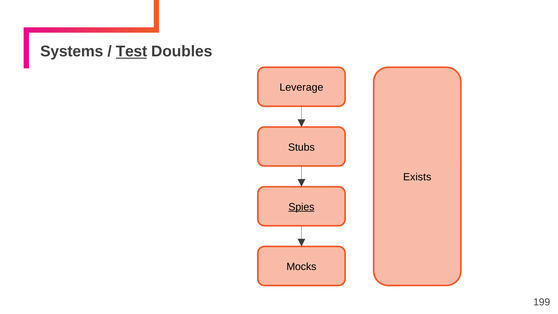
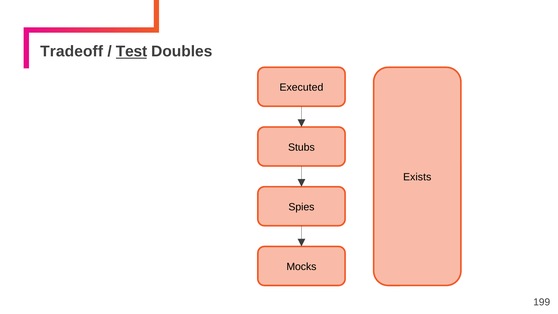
Systems: Systems -> Tradeoff
Leverage: Leverage -> Executed
Spies underline: present -> none
